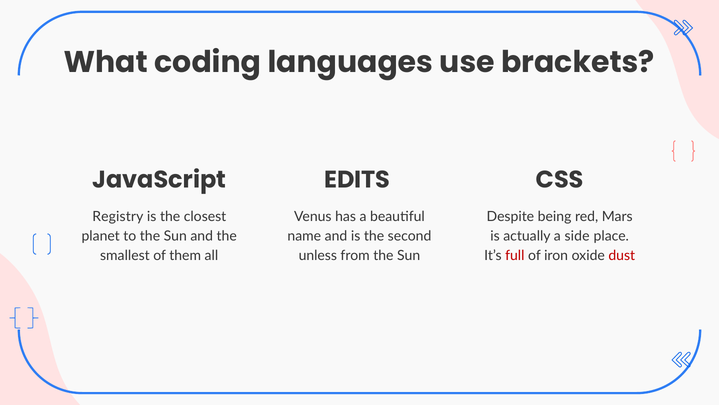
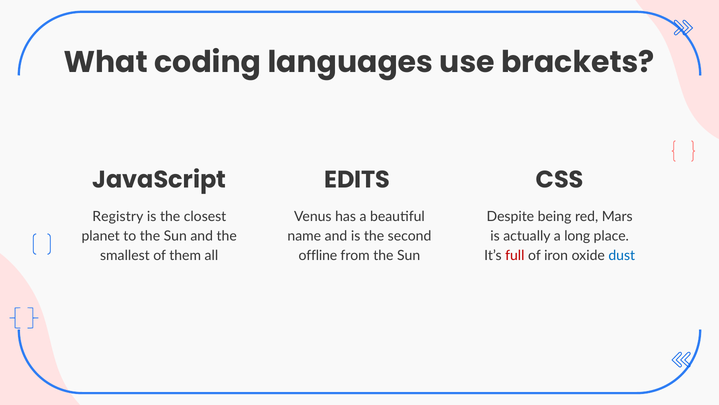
side: side -> long
unless: unless -> offline
dust colour: red -> blue
